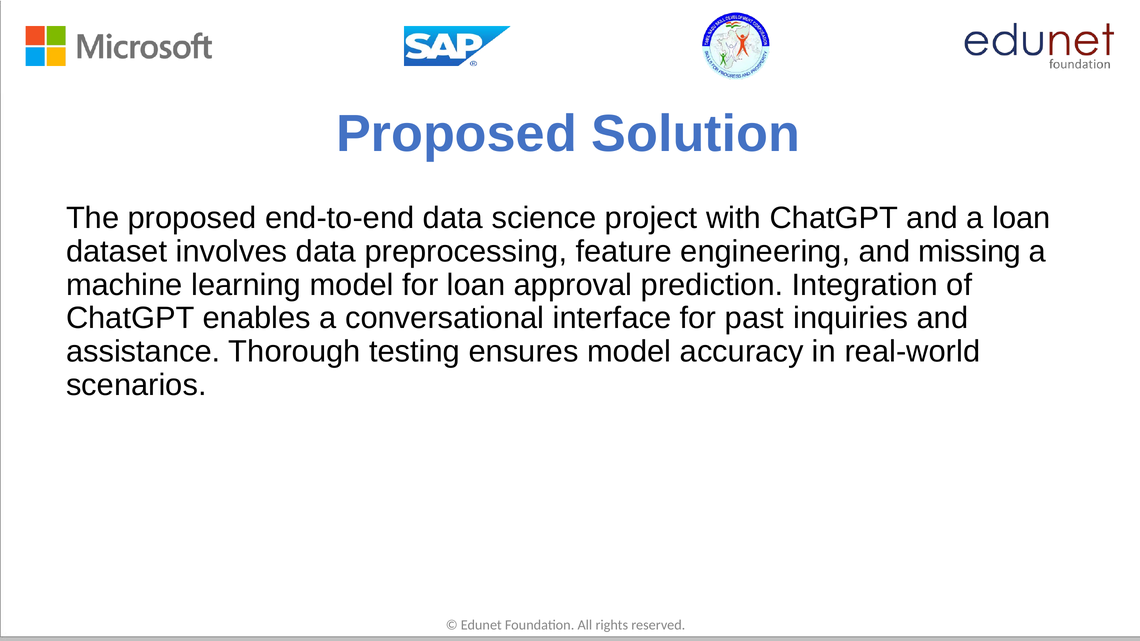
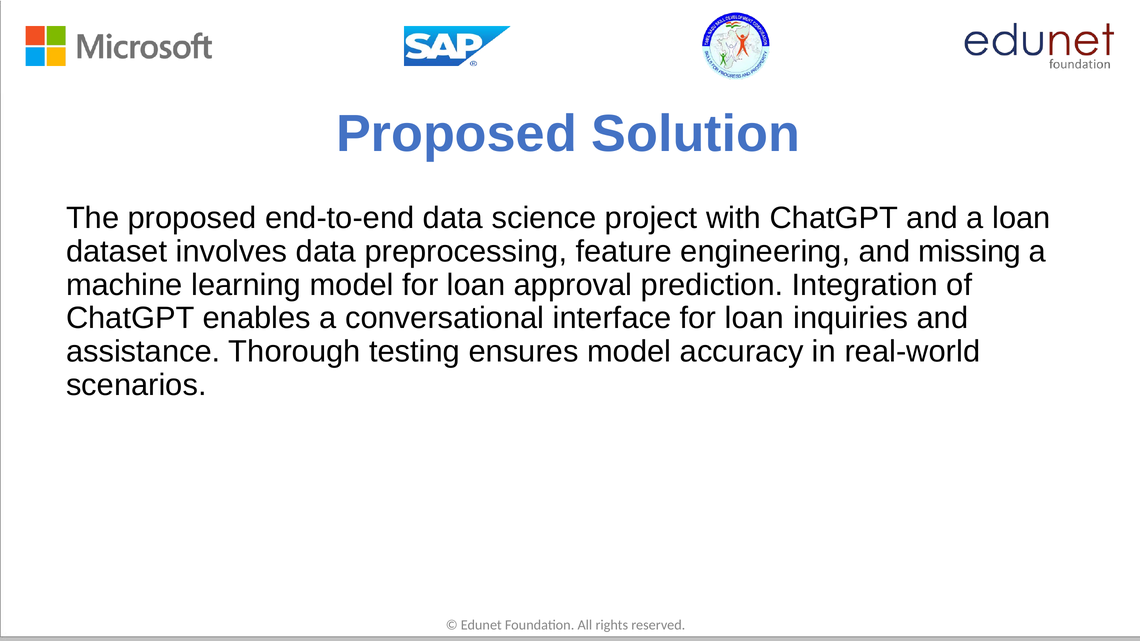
interface for past: past -> loan
